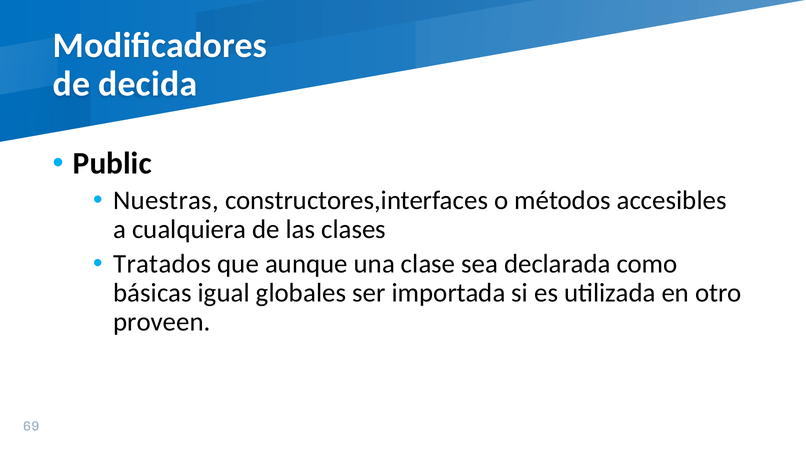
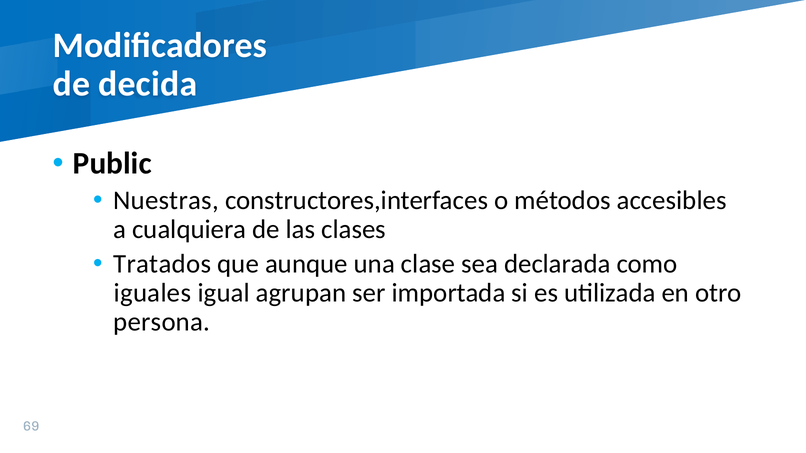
básicas: básicas -> iguales
globales: globales -> agrupan
proveen: proveen -> persona
